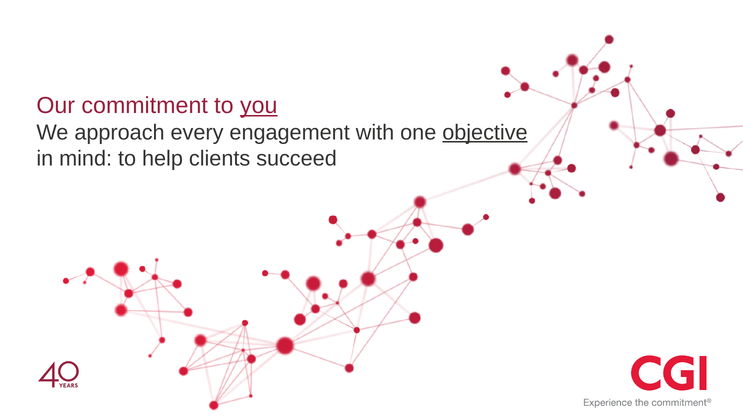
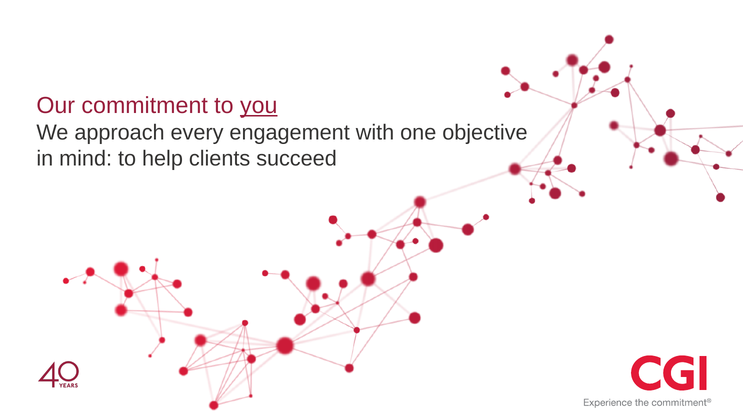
objective underline: present -> none
